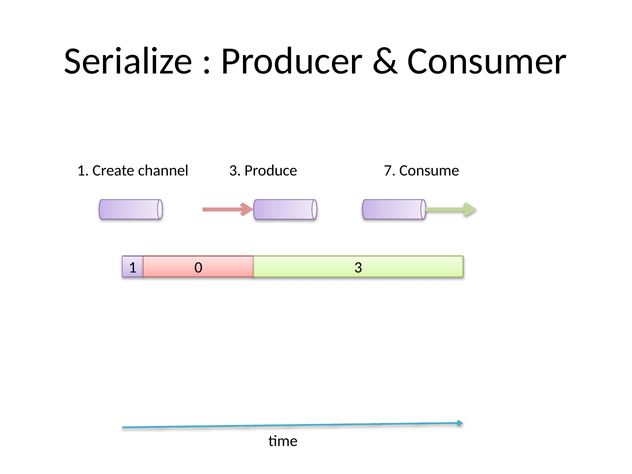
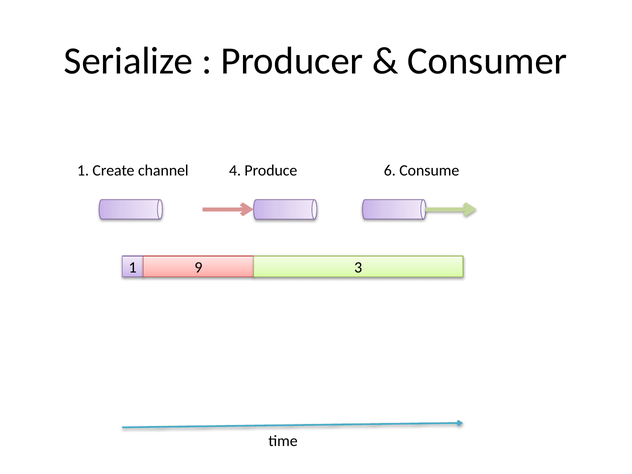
channel 3: 3 -> 4
7: 7 -> 6
0: 0 -> 9
